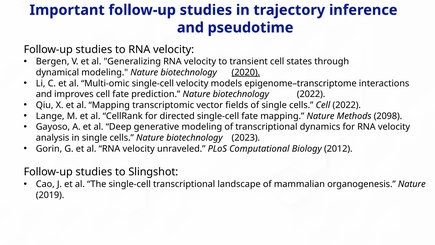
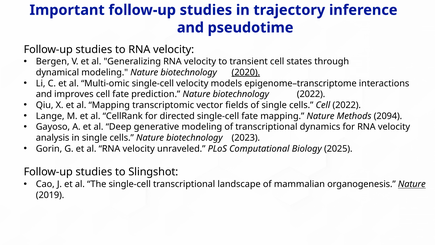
2098: 2098 -> 2094
2012: 2012 -> 2025
Nature at (412, 184) underline: none -> present
